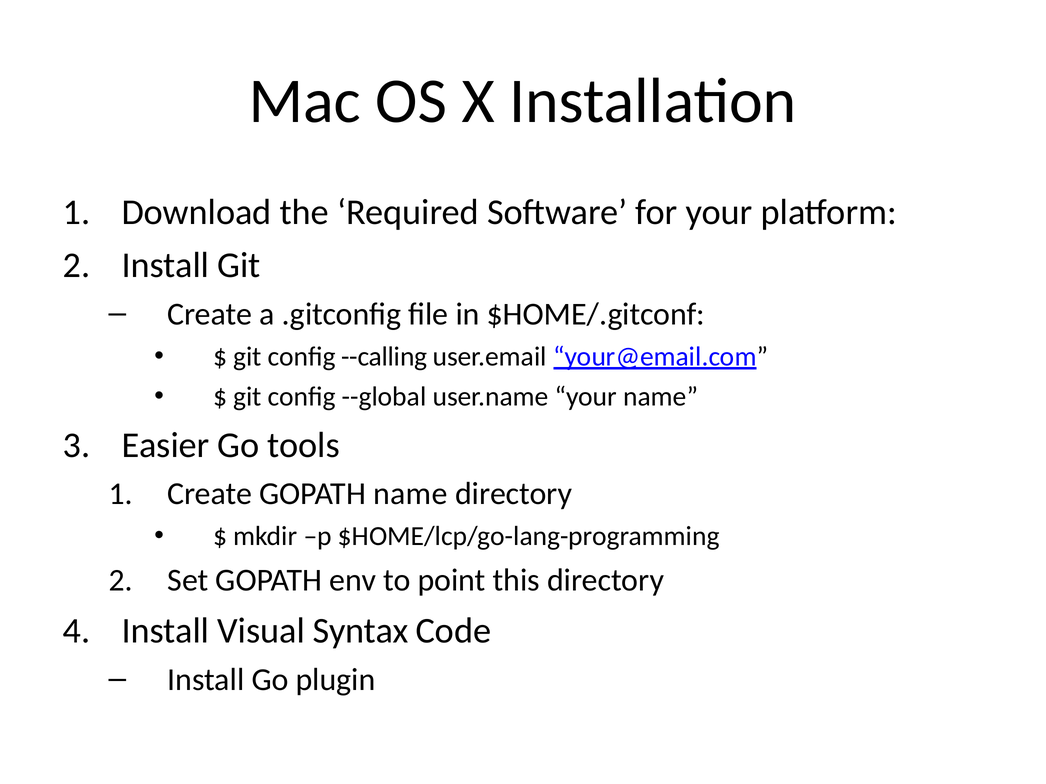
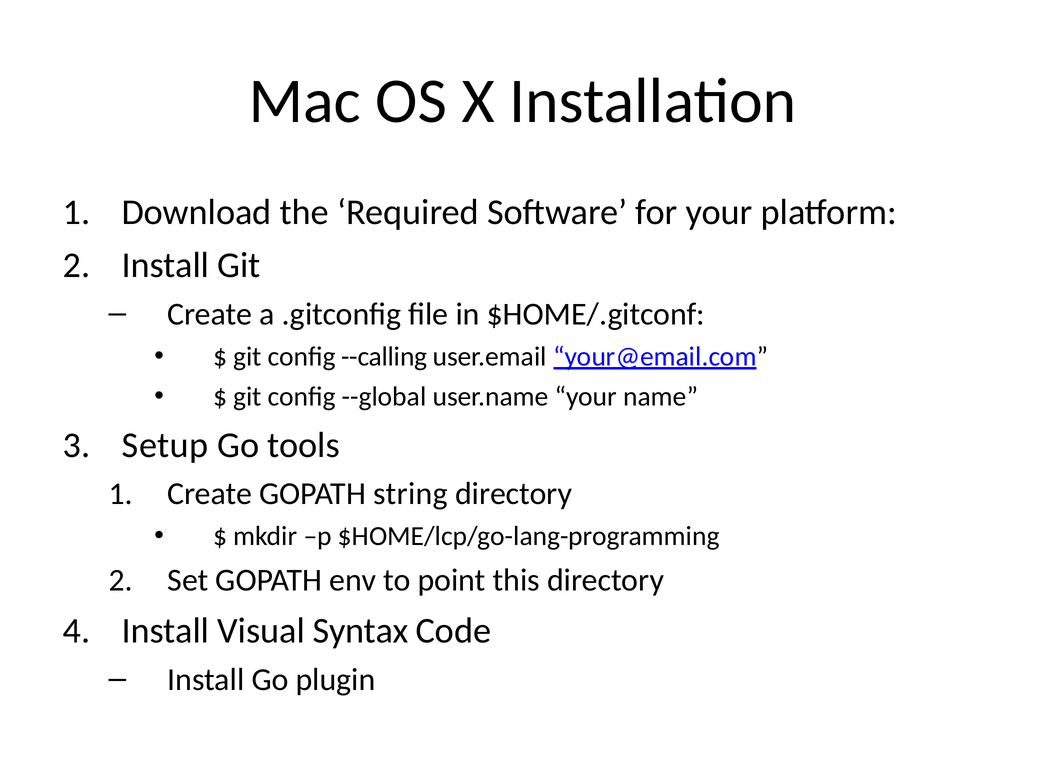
Easier: Easier -> Setup
GOPATH name: name -> string
